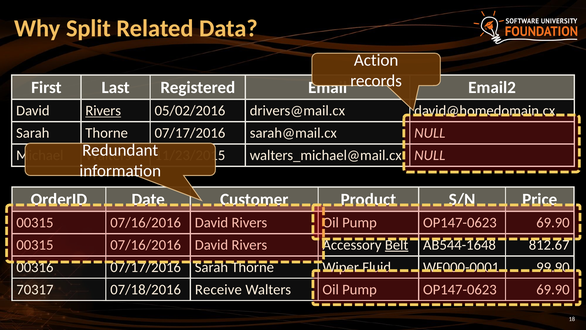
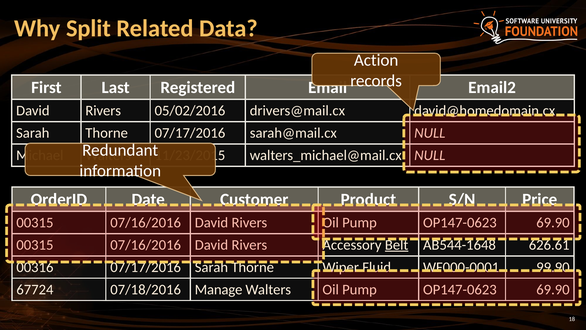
Rivers at (103, 111) underline: present -> none
812.67: 812.67 -> 626.61
70317: 70317 -> 67724
Receive: Receive -> Manage
